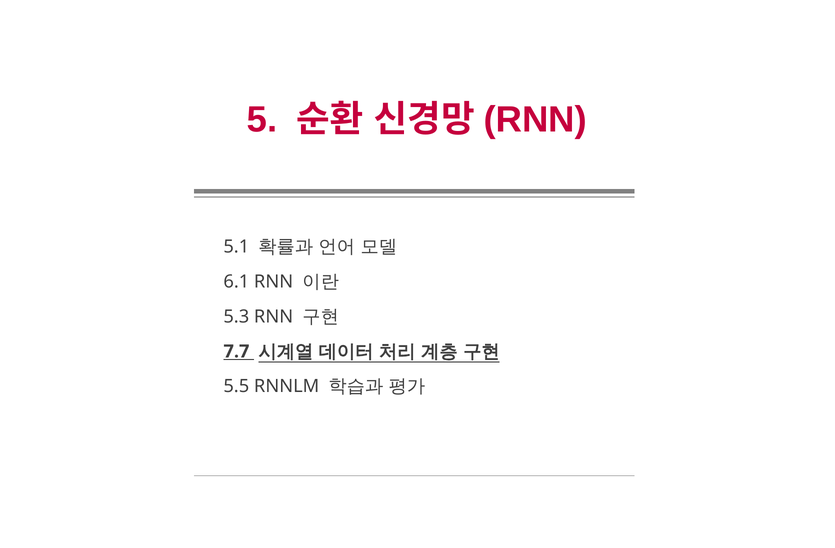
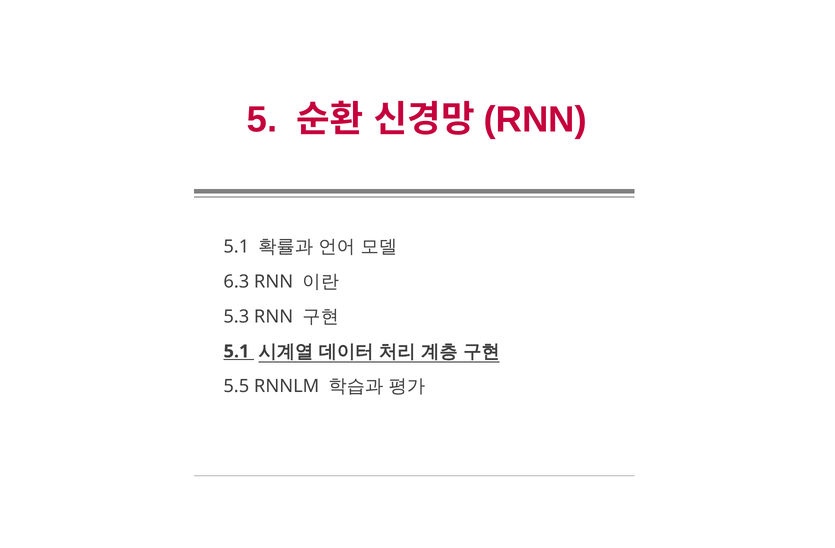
6.1: 6.1 -> 6.3
7.7 at (236, 352): 7.7 -> 5.1
